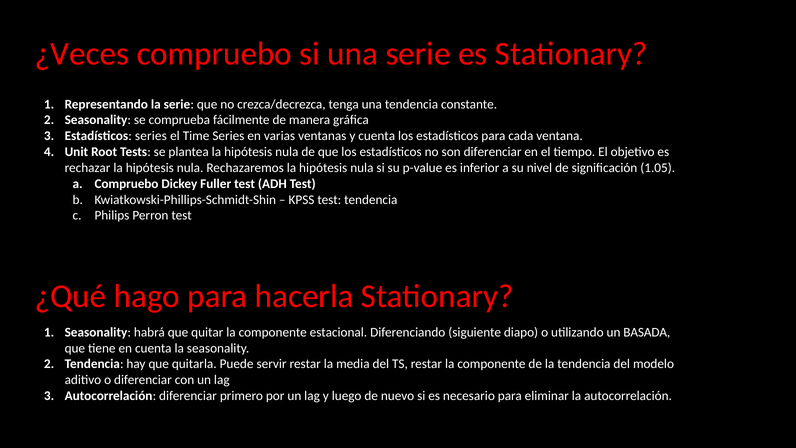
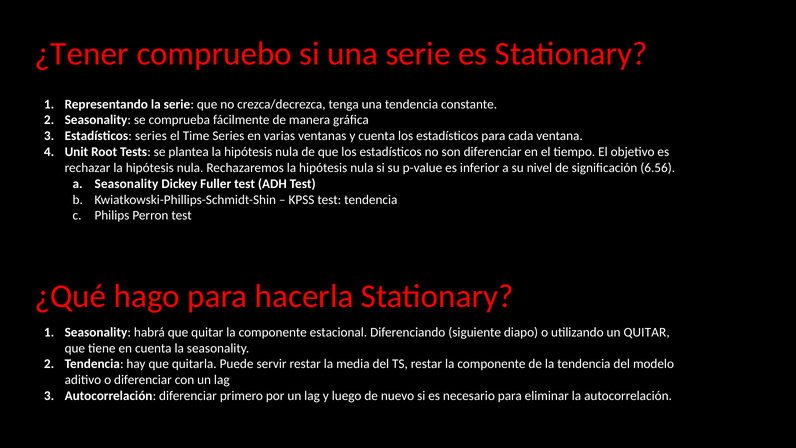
¿Veces: ¿Veces -> ¿Tener
1.05: 1.05 -> 6.56
a Compruebo: Compruebo -> Seasonality
un BASADA: BASADA -> QUITAR
